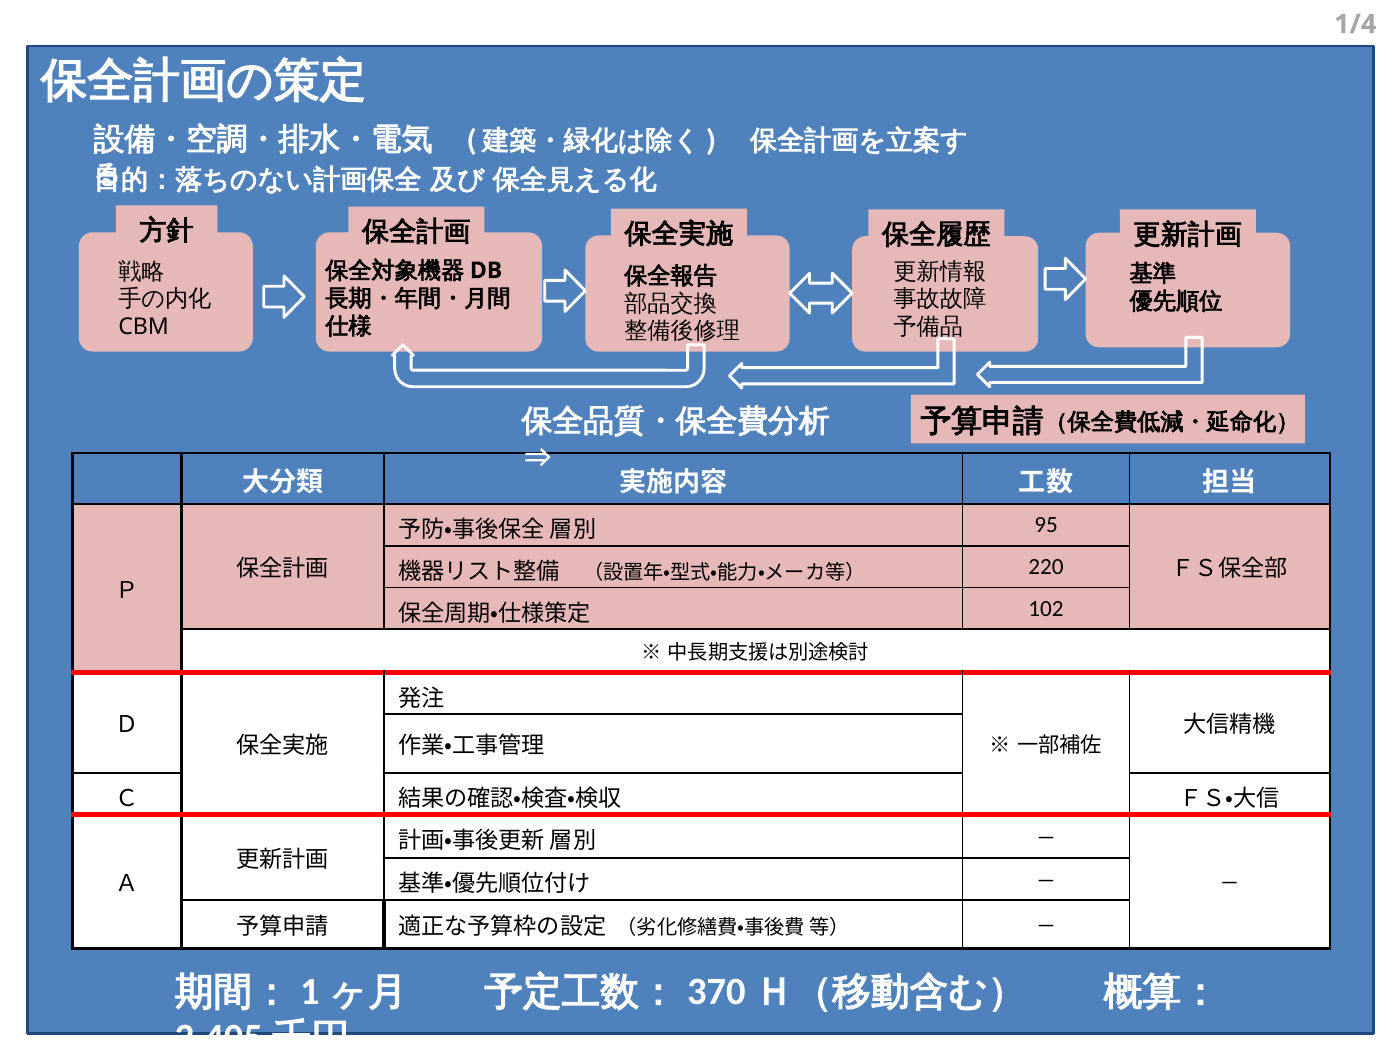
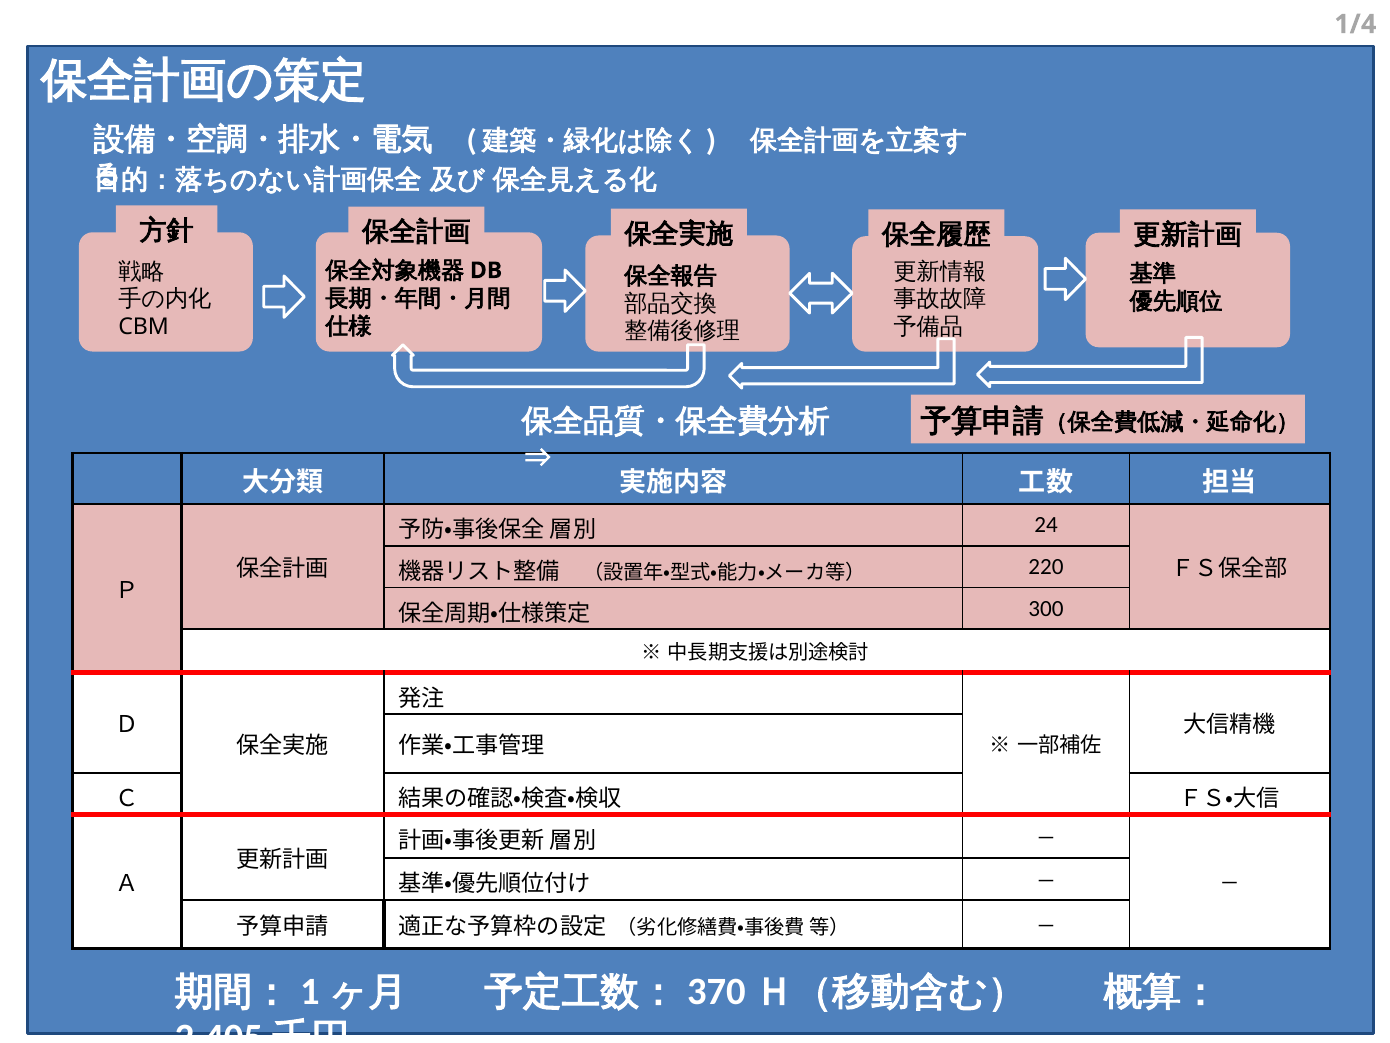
95: 95 -> 24
102: 102 -> 300
